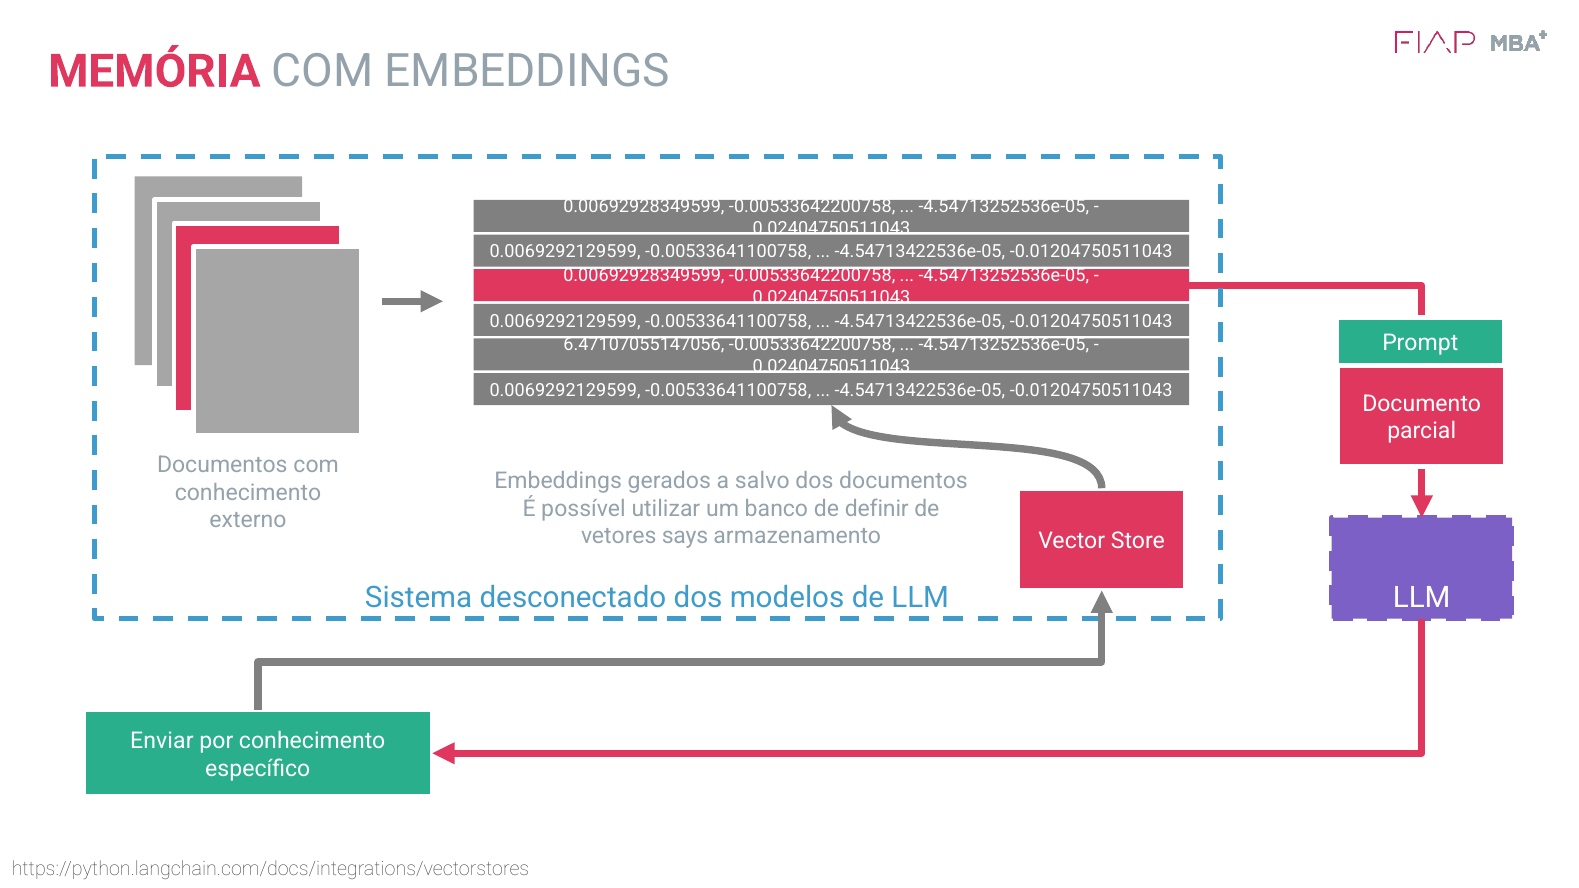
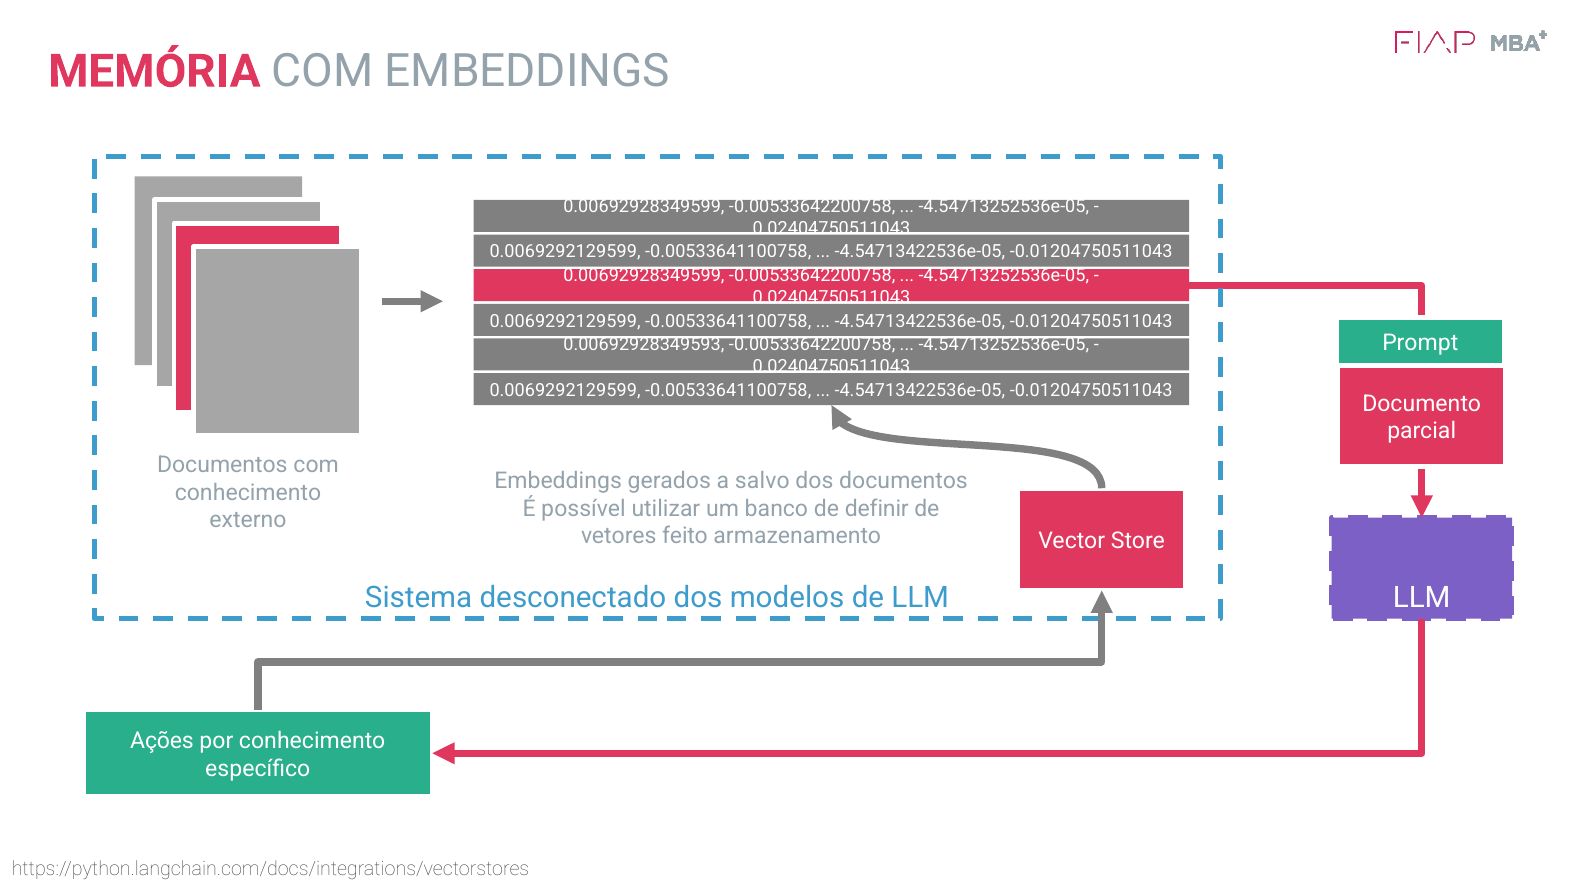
6.47107055147056: 6.47107055147056 -> 0.00692928349593
says: says -> feito
Enviar: Enviar -> Ações
